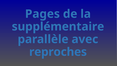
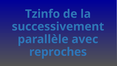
Pages: Pages -> Tzinfo
supplémentaire: supplémentaire -> successivement
